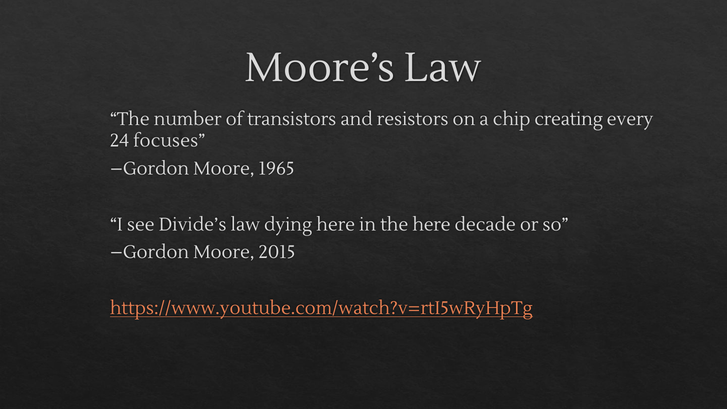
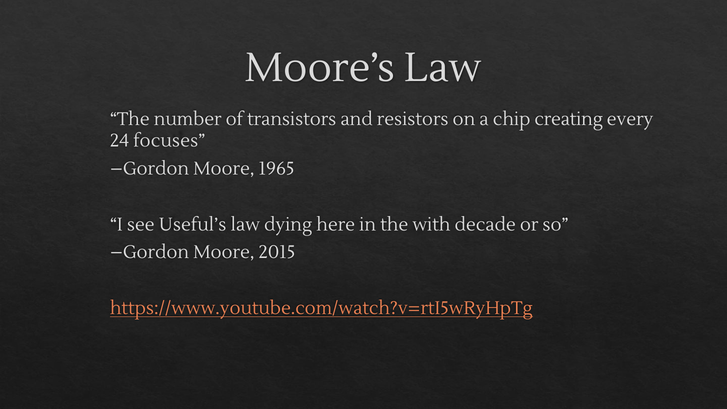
Divide’s: Divide’s -> Useful’s
the here: here -> with
